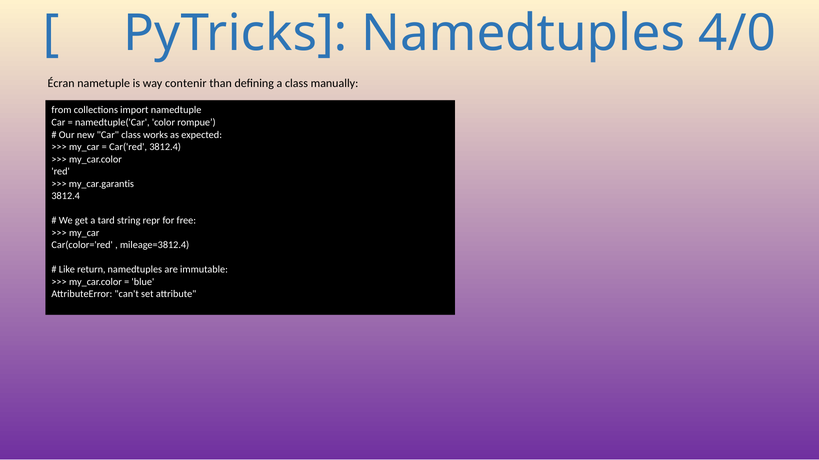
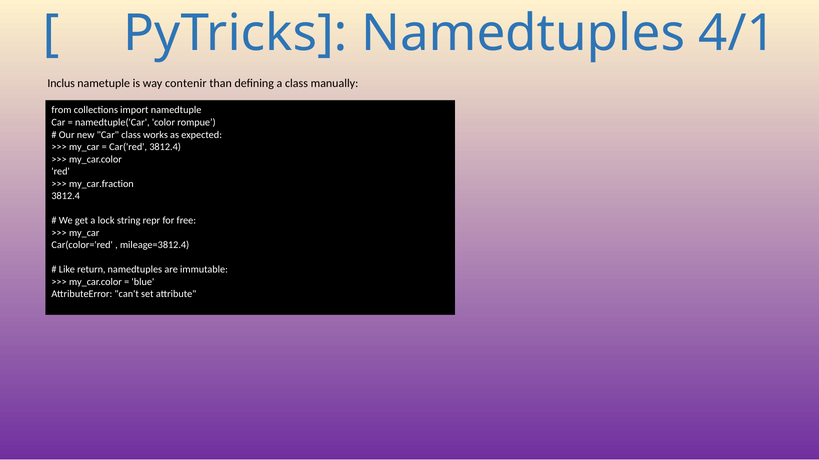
4/0: 4/0 -> 4/1
Écran: Écran -> Inclus
my_car.garantis: my_car.garantis -> my_car.fraction
tard: tard -> lock
